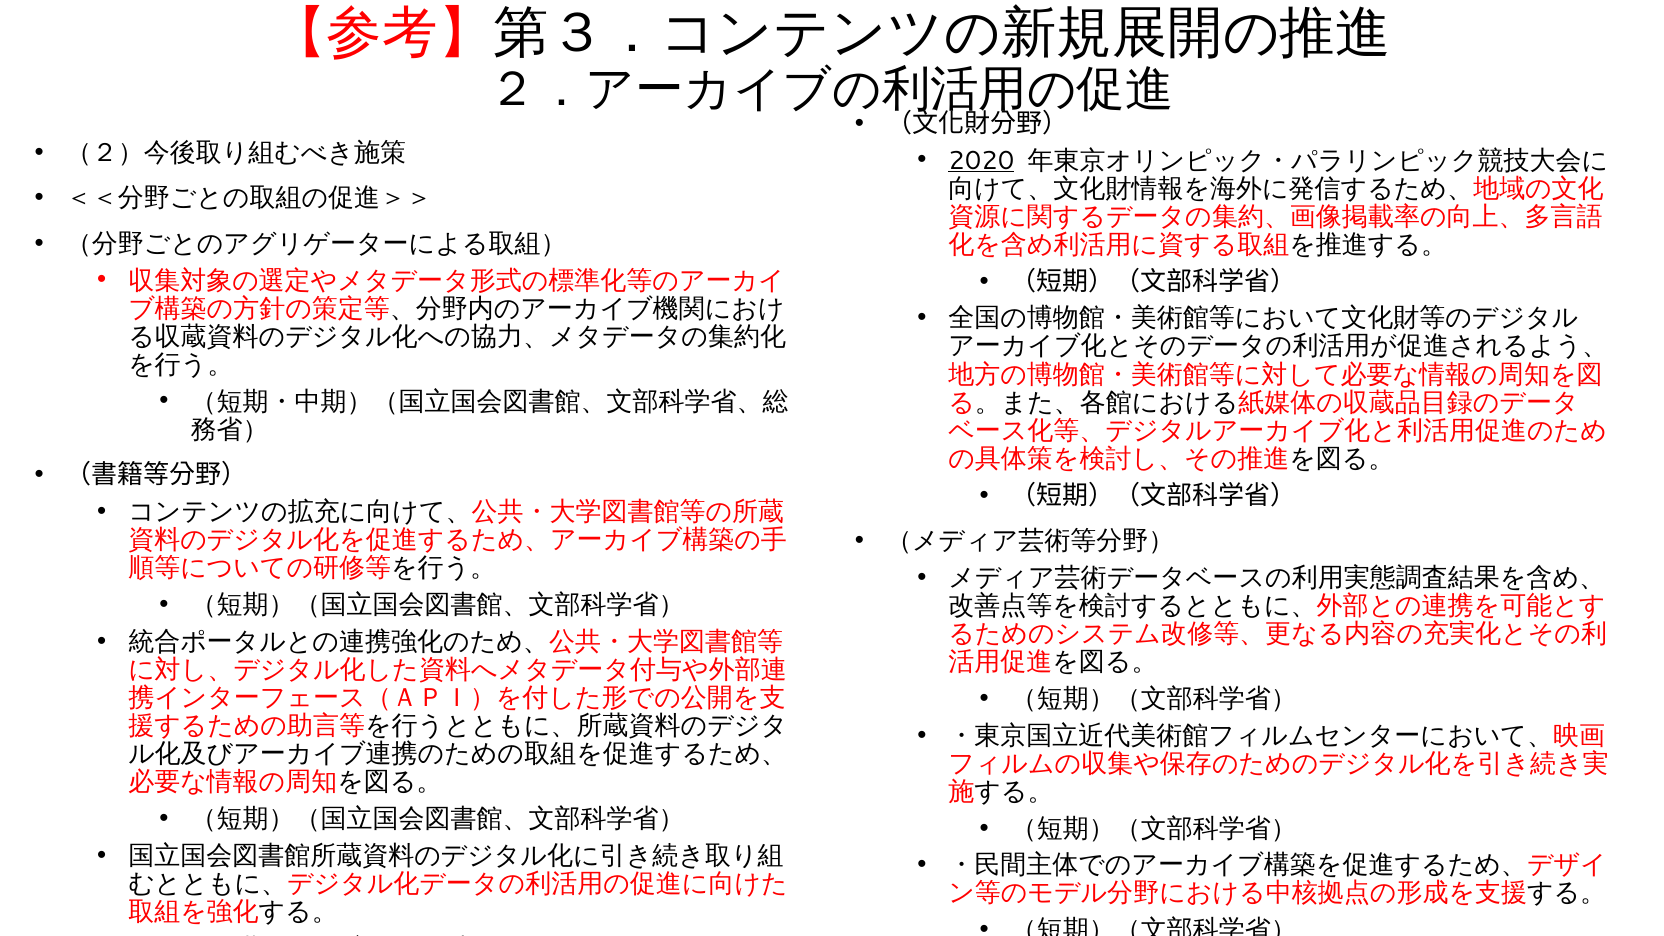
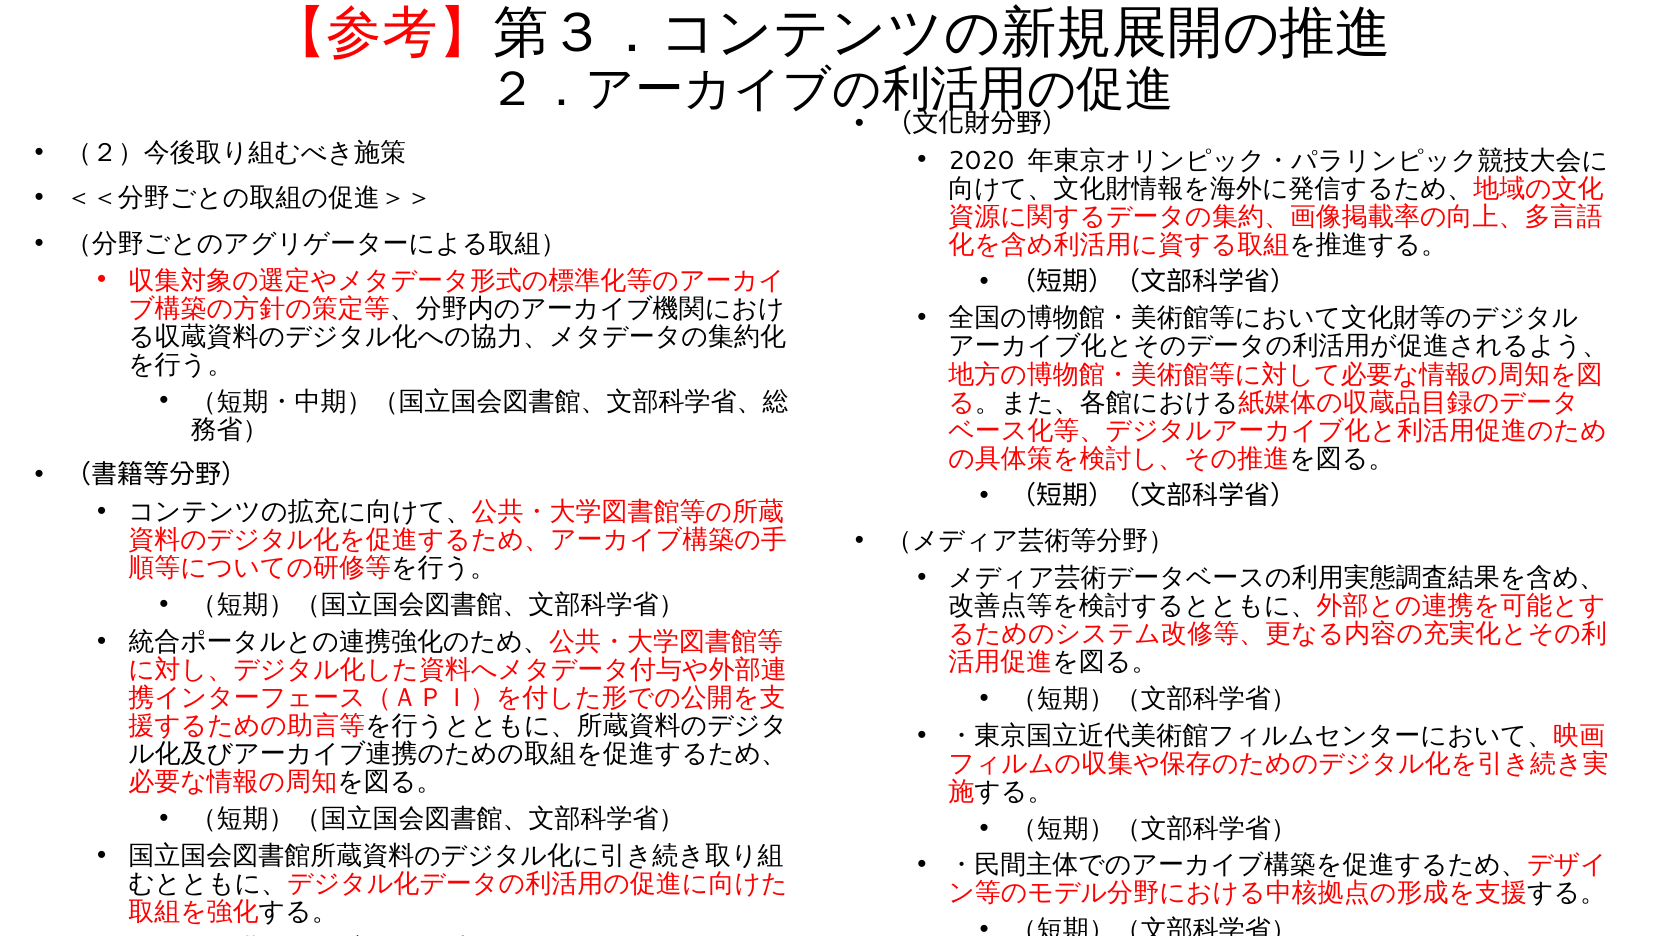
2020 underline: present -> none
